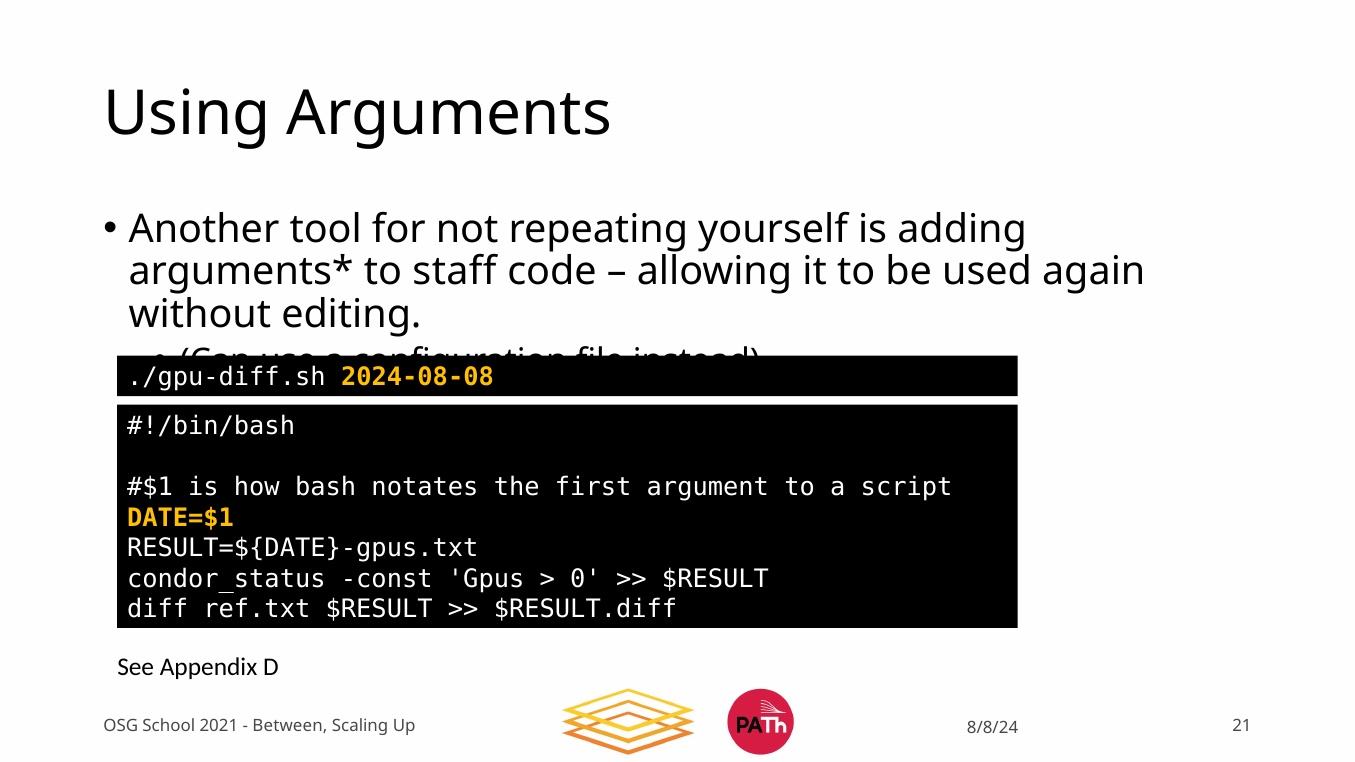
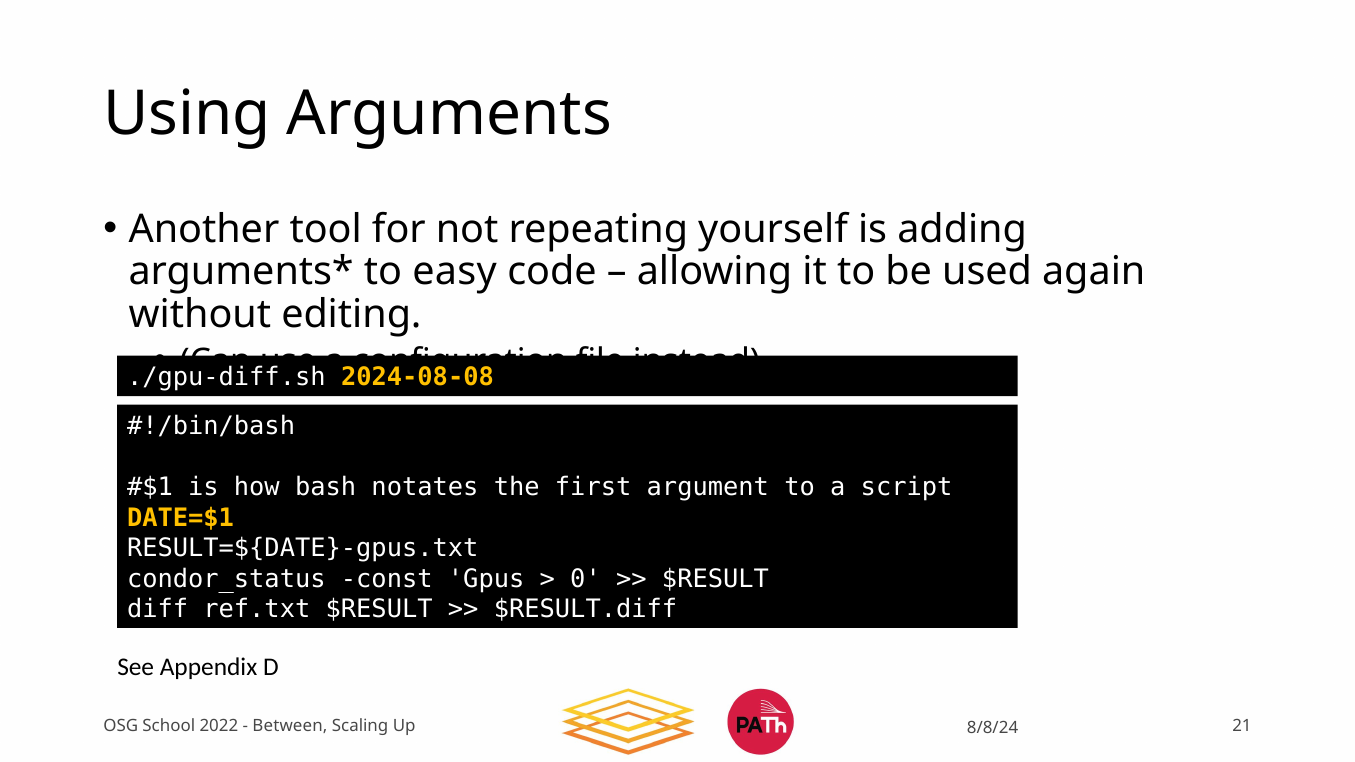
staff: staff -> easy
2021: 2021 -> 2022
